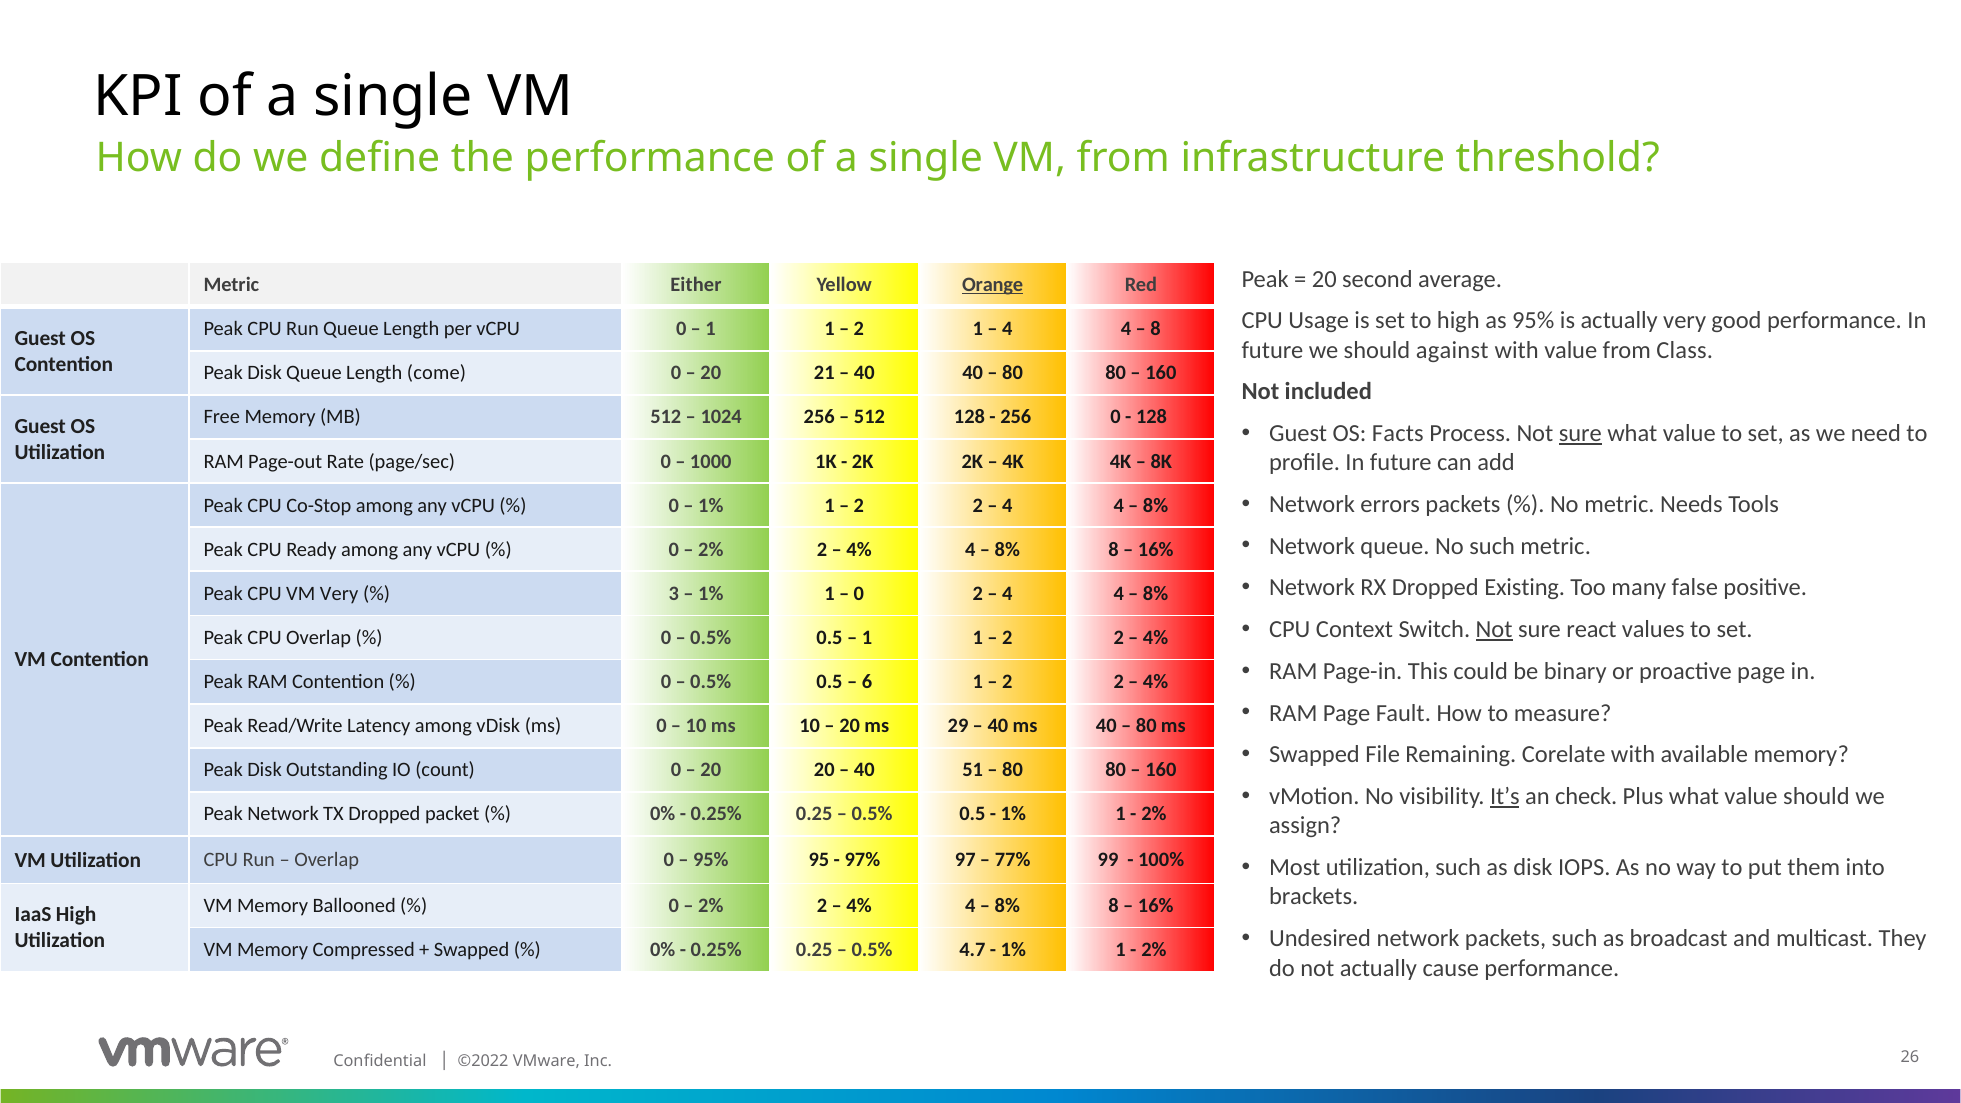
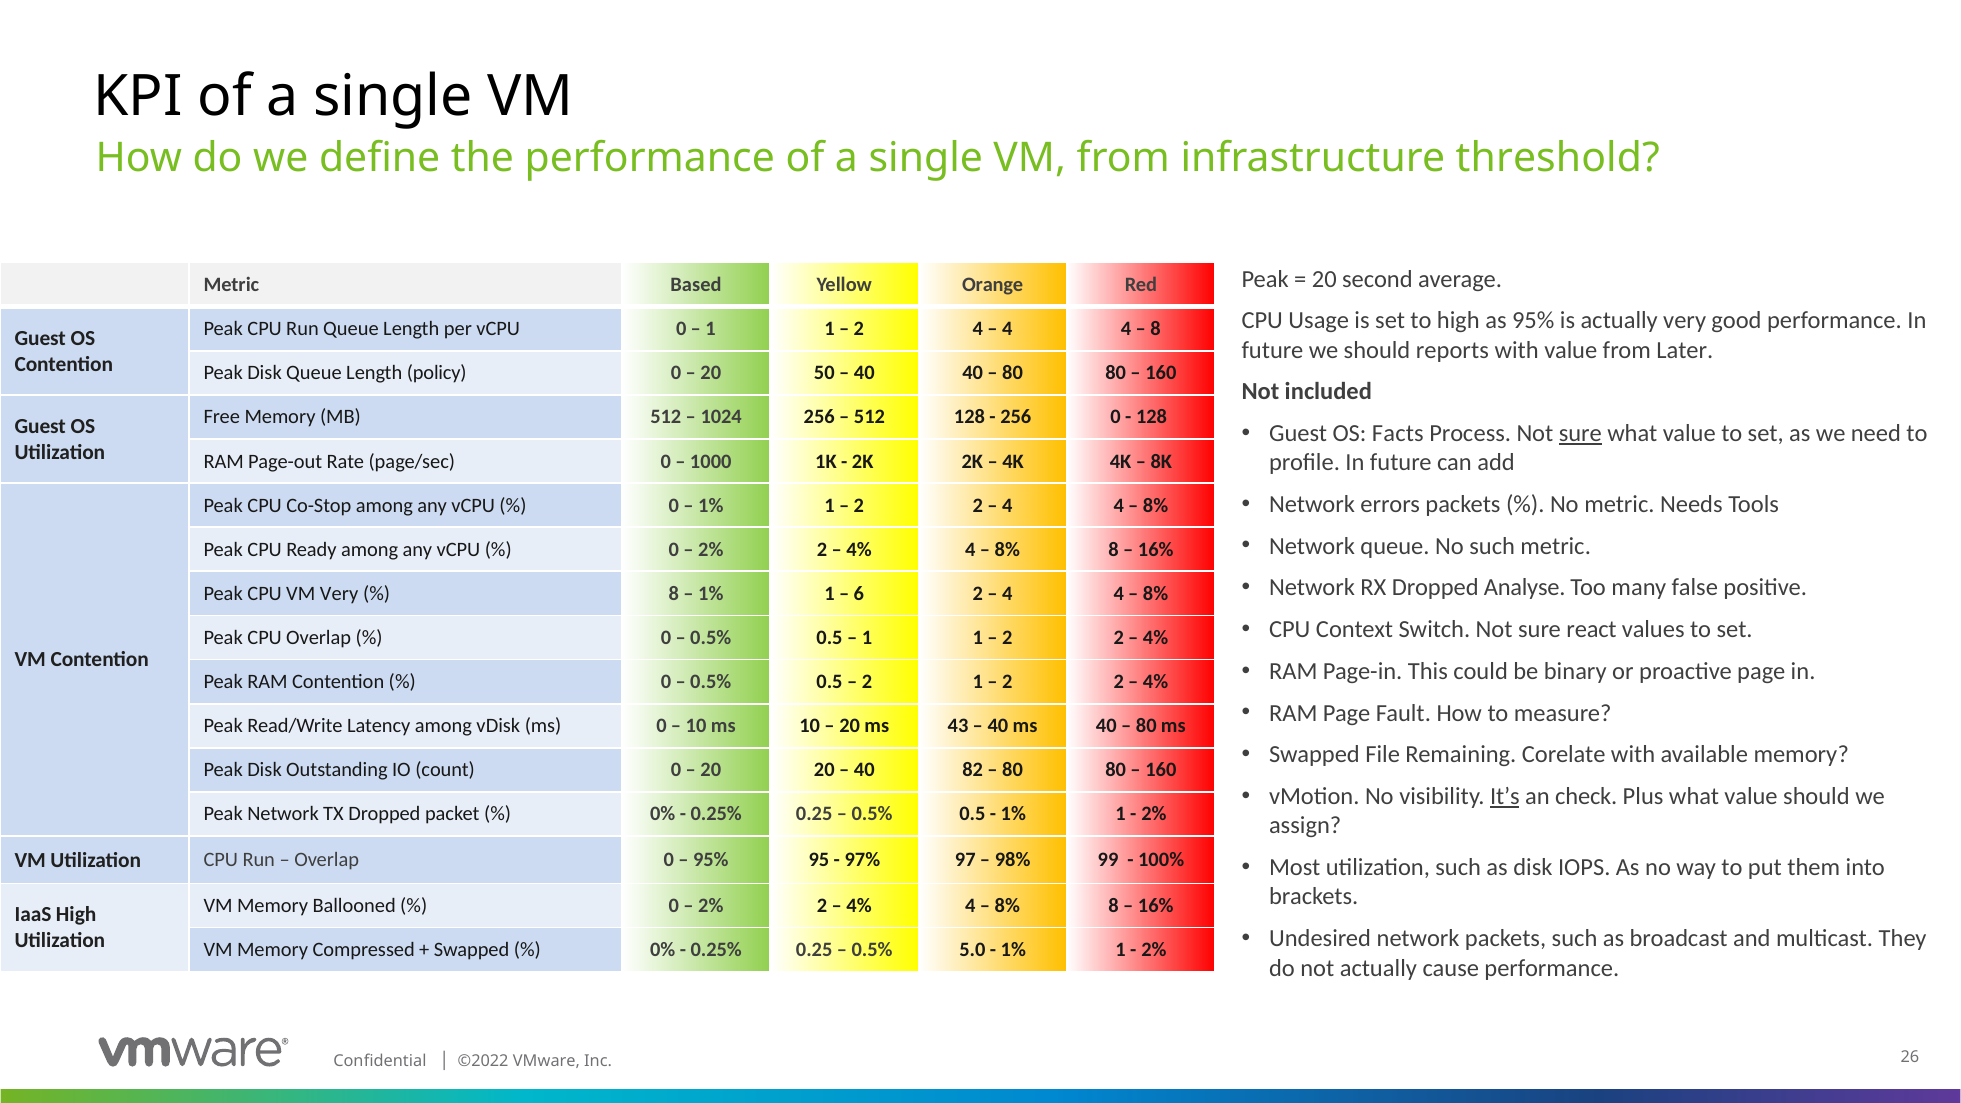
Either: Either -> Based
Orange underline: present -> none
2 1: 1 -> 4
against: against -> reports
Class: Class -> Later
come: come -> policy
21: 21 -> 50
Existing: Existing -> Analyse
3 at (674, 594): 3 -> 8
0 at (859, 594): 0 -> 6
Not at (1494, 630) underline: present -> none
6 at (867, 682): 6 -> 2
29: 29 -> 43
51: 51 -> 82
77%: 77% -> 98%
4.7: 4.7 -> 5.0
